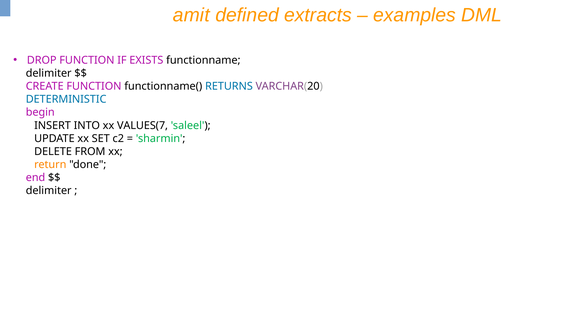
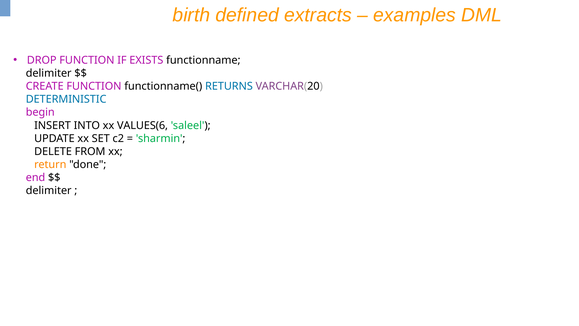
amit: amit -> birth
VALUES(7: VALUES(7 -> VALUES(6
